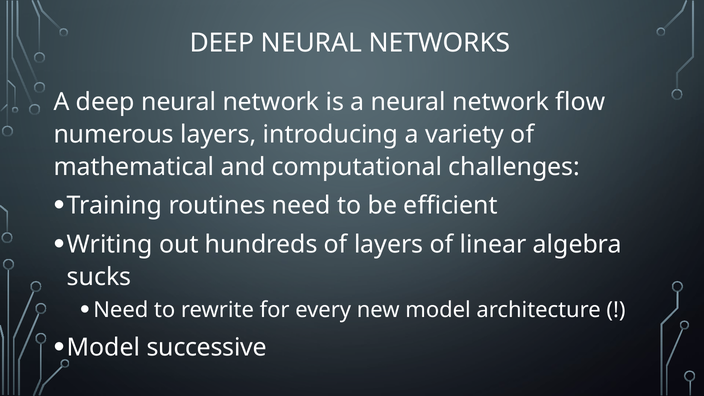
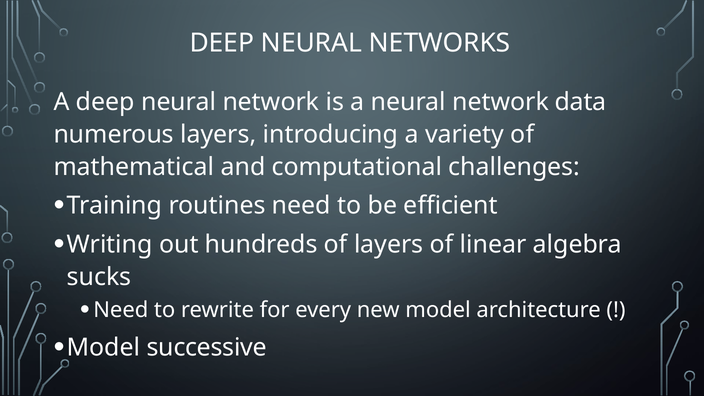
flow: flow -> data
